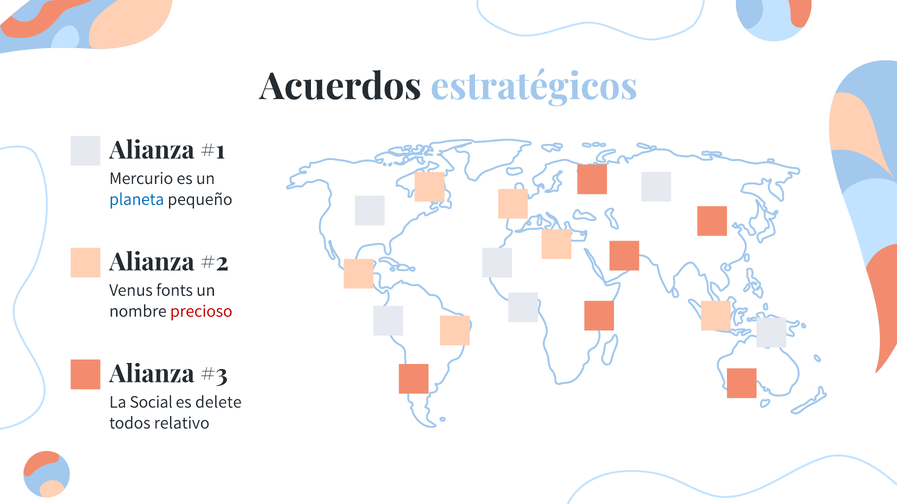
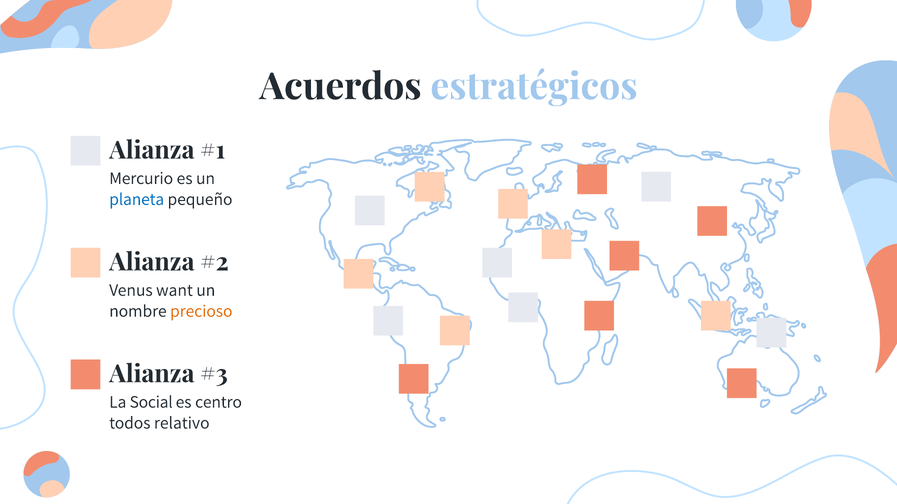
fonts: fonts -> want
precioso colour: red -> orange
delete: delete -> centro
